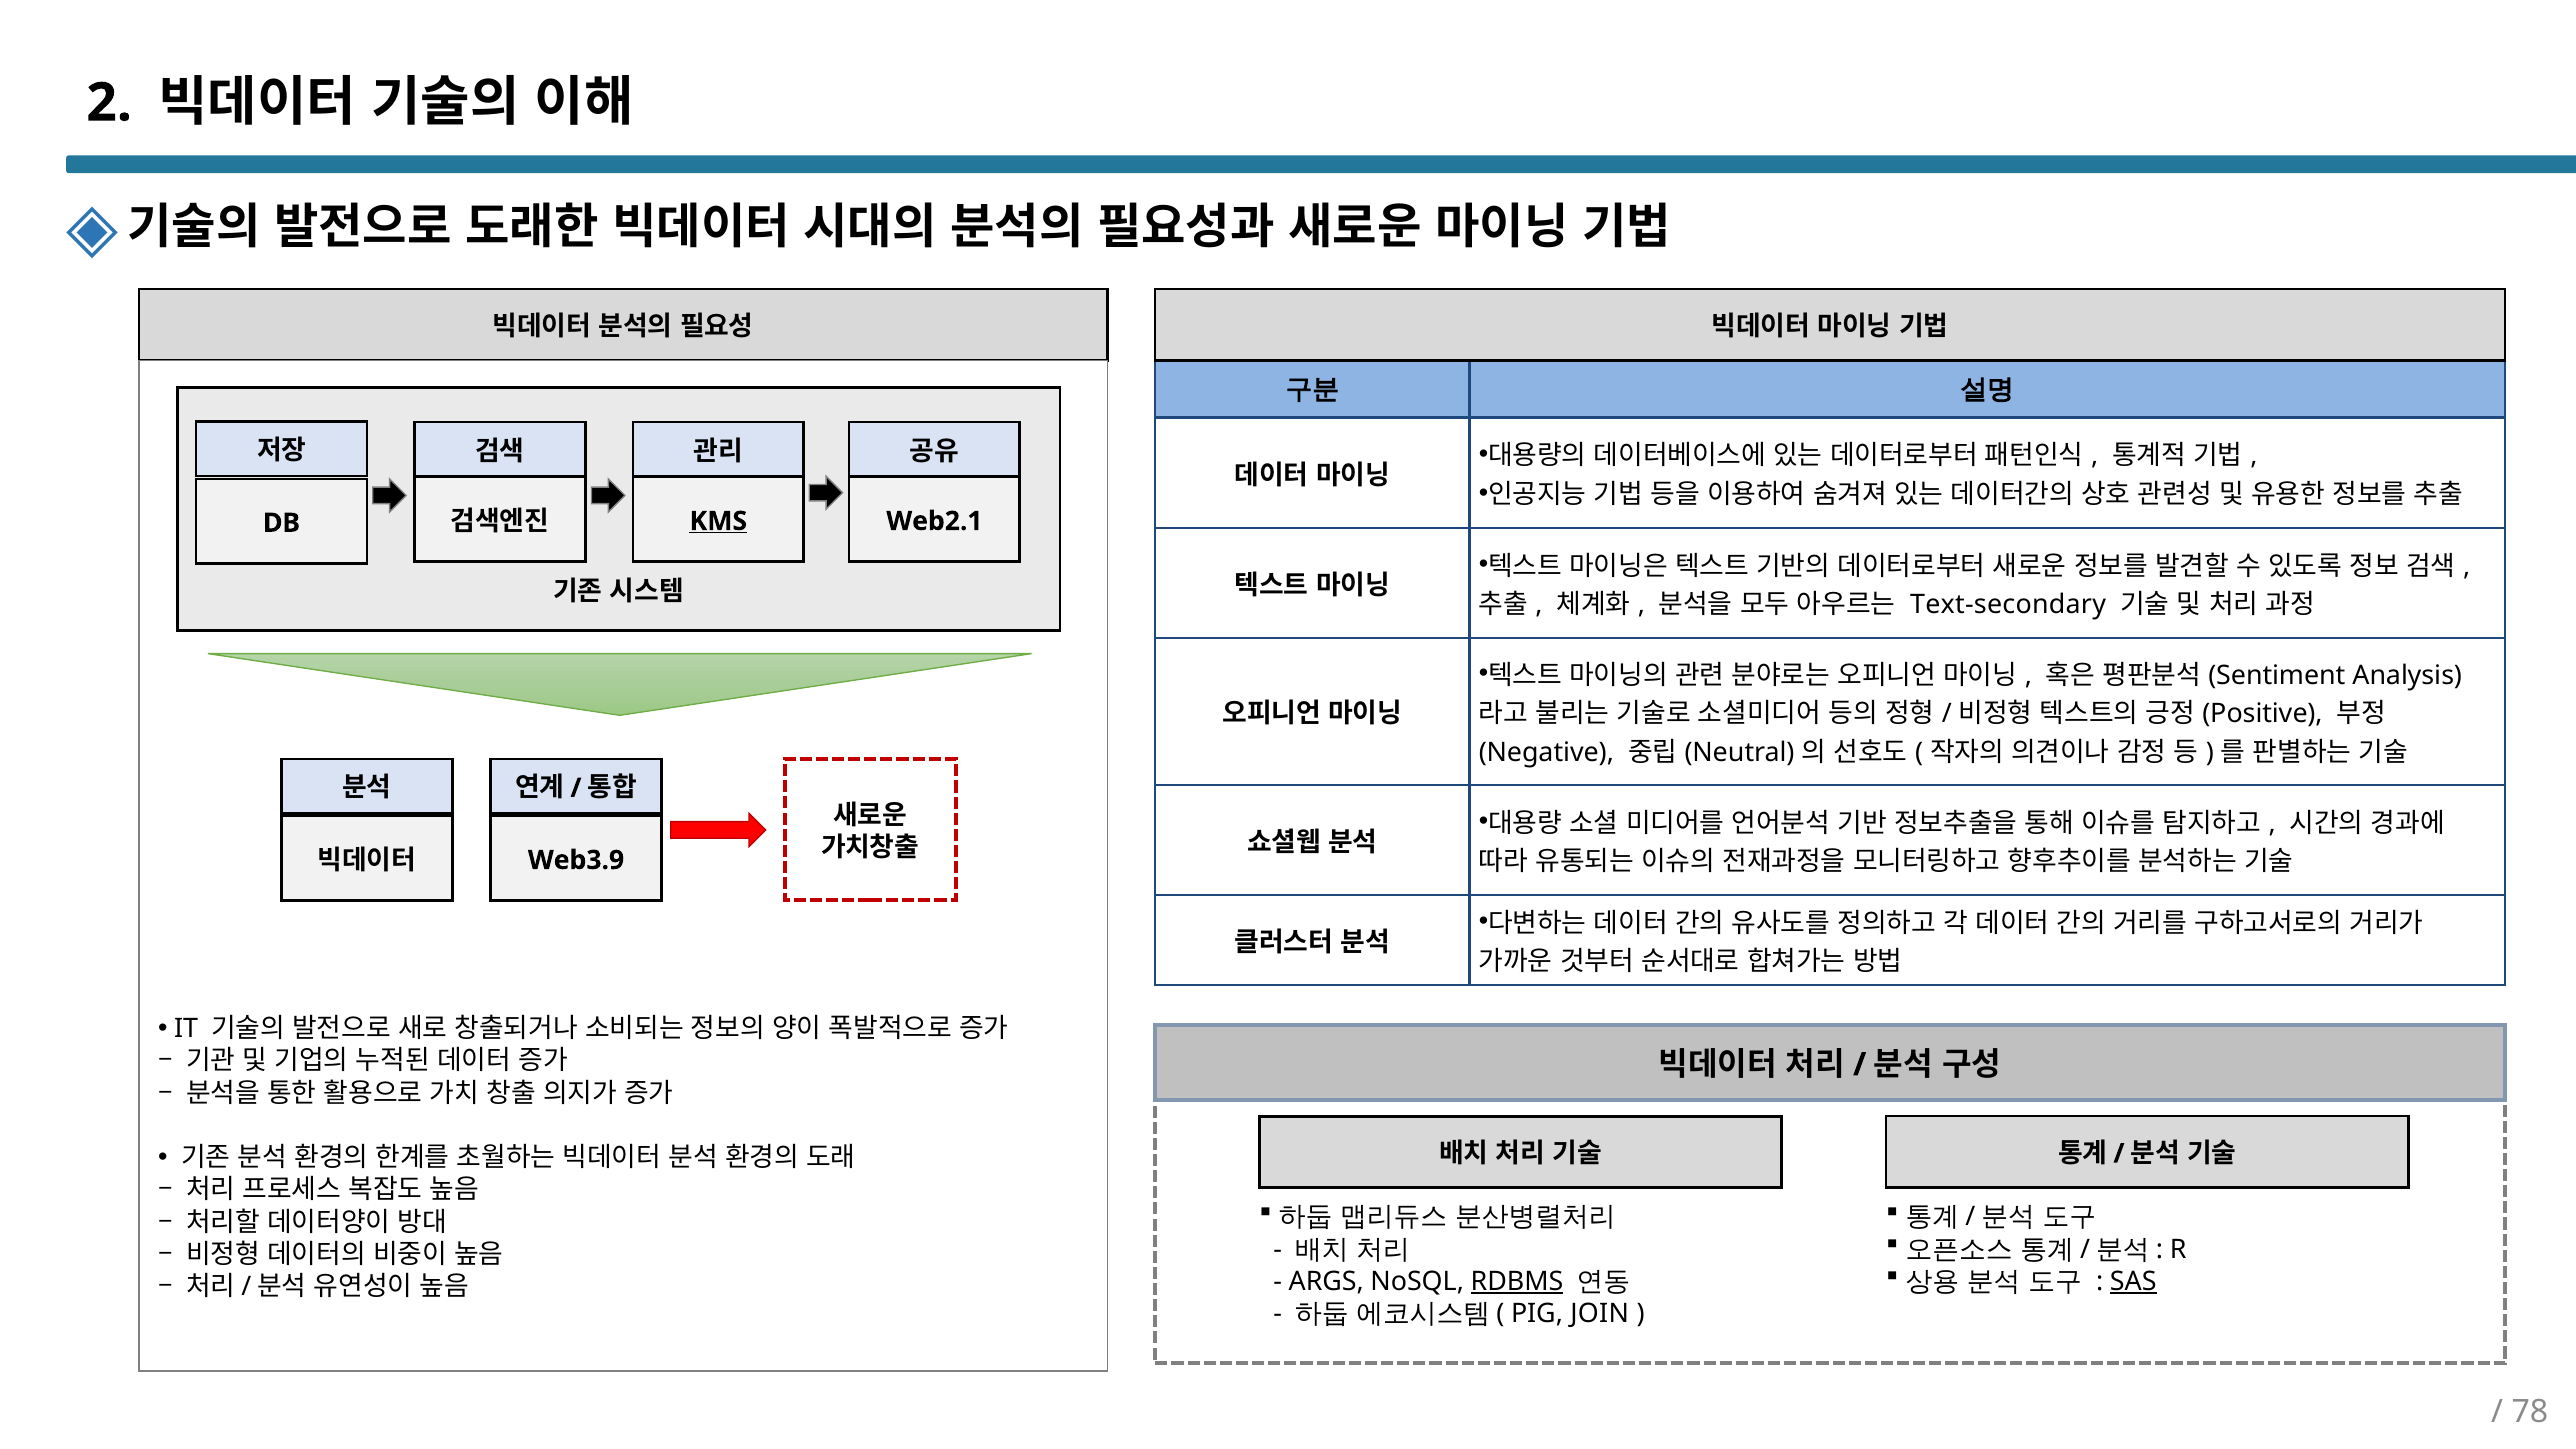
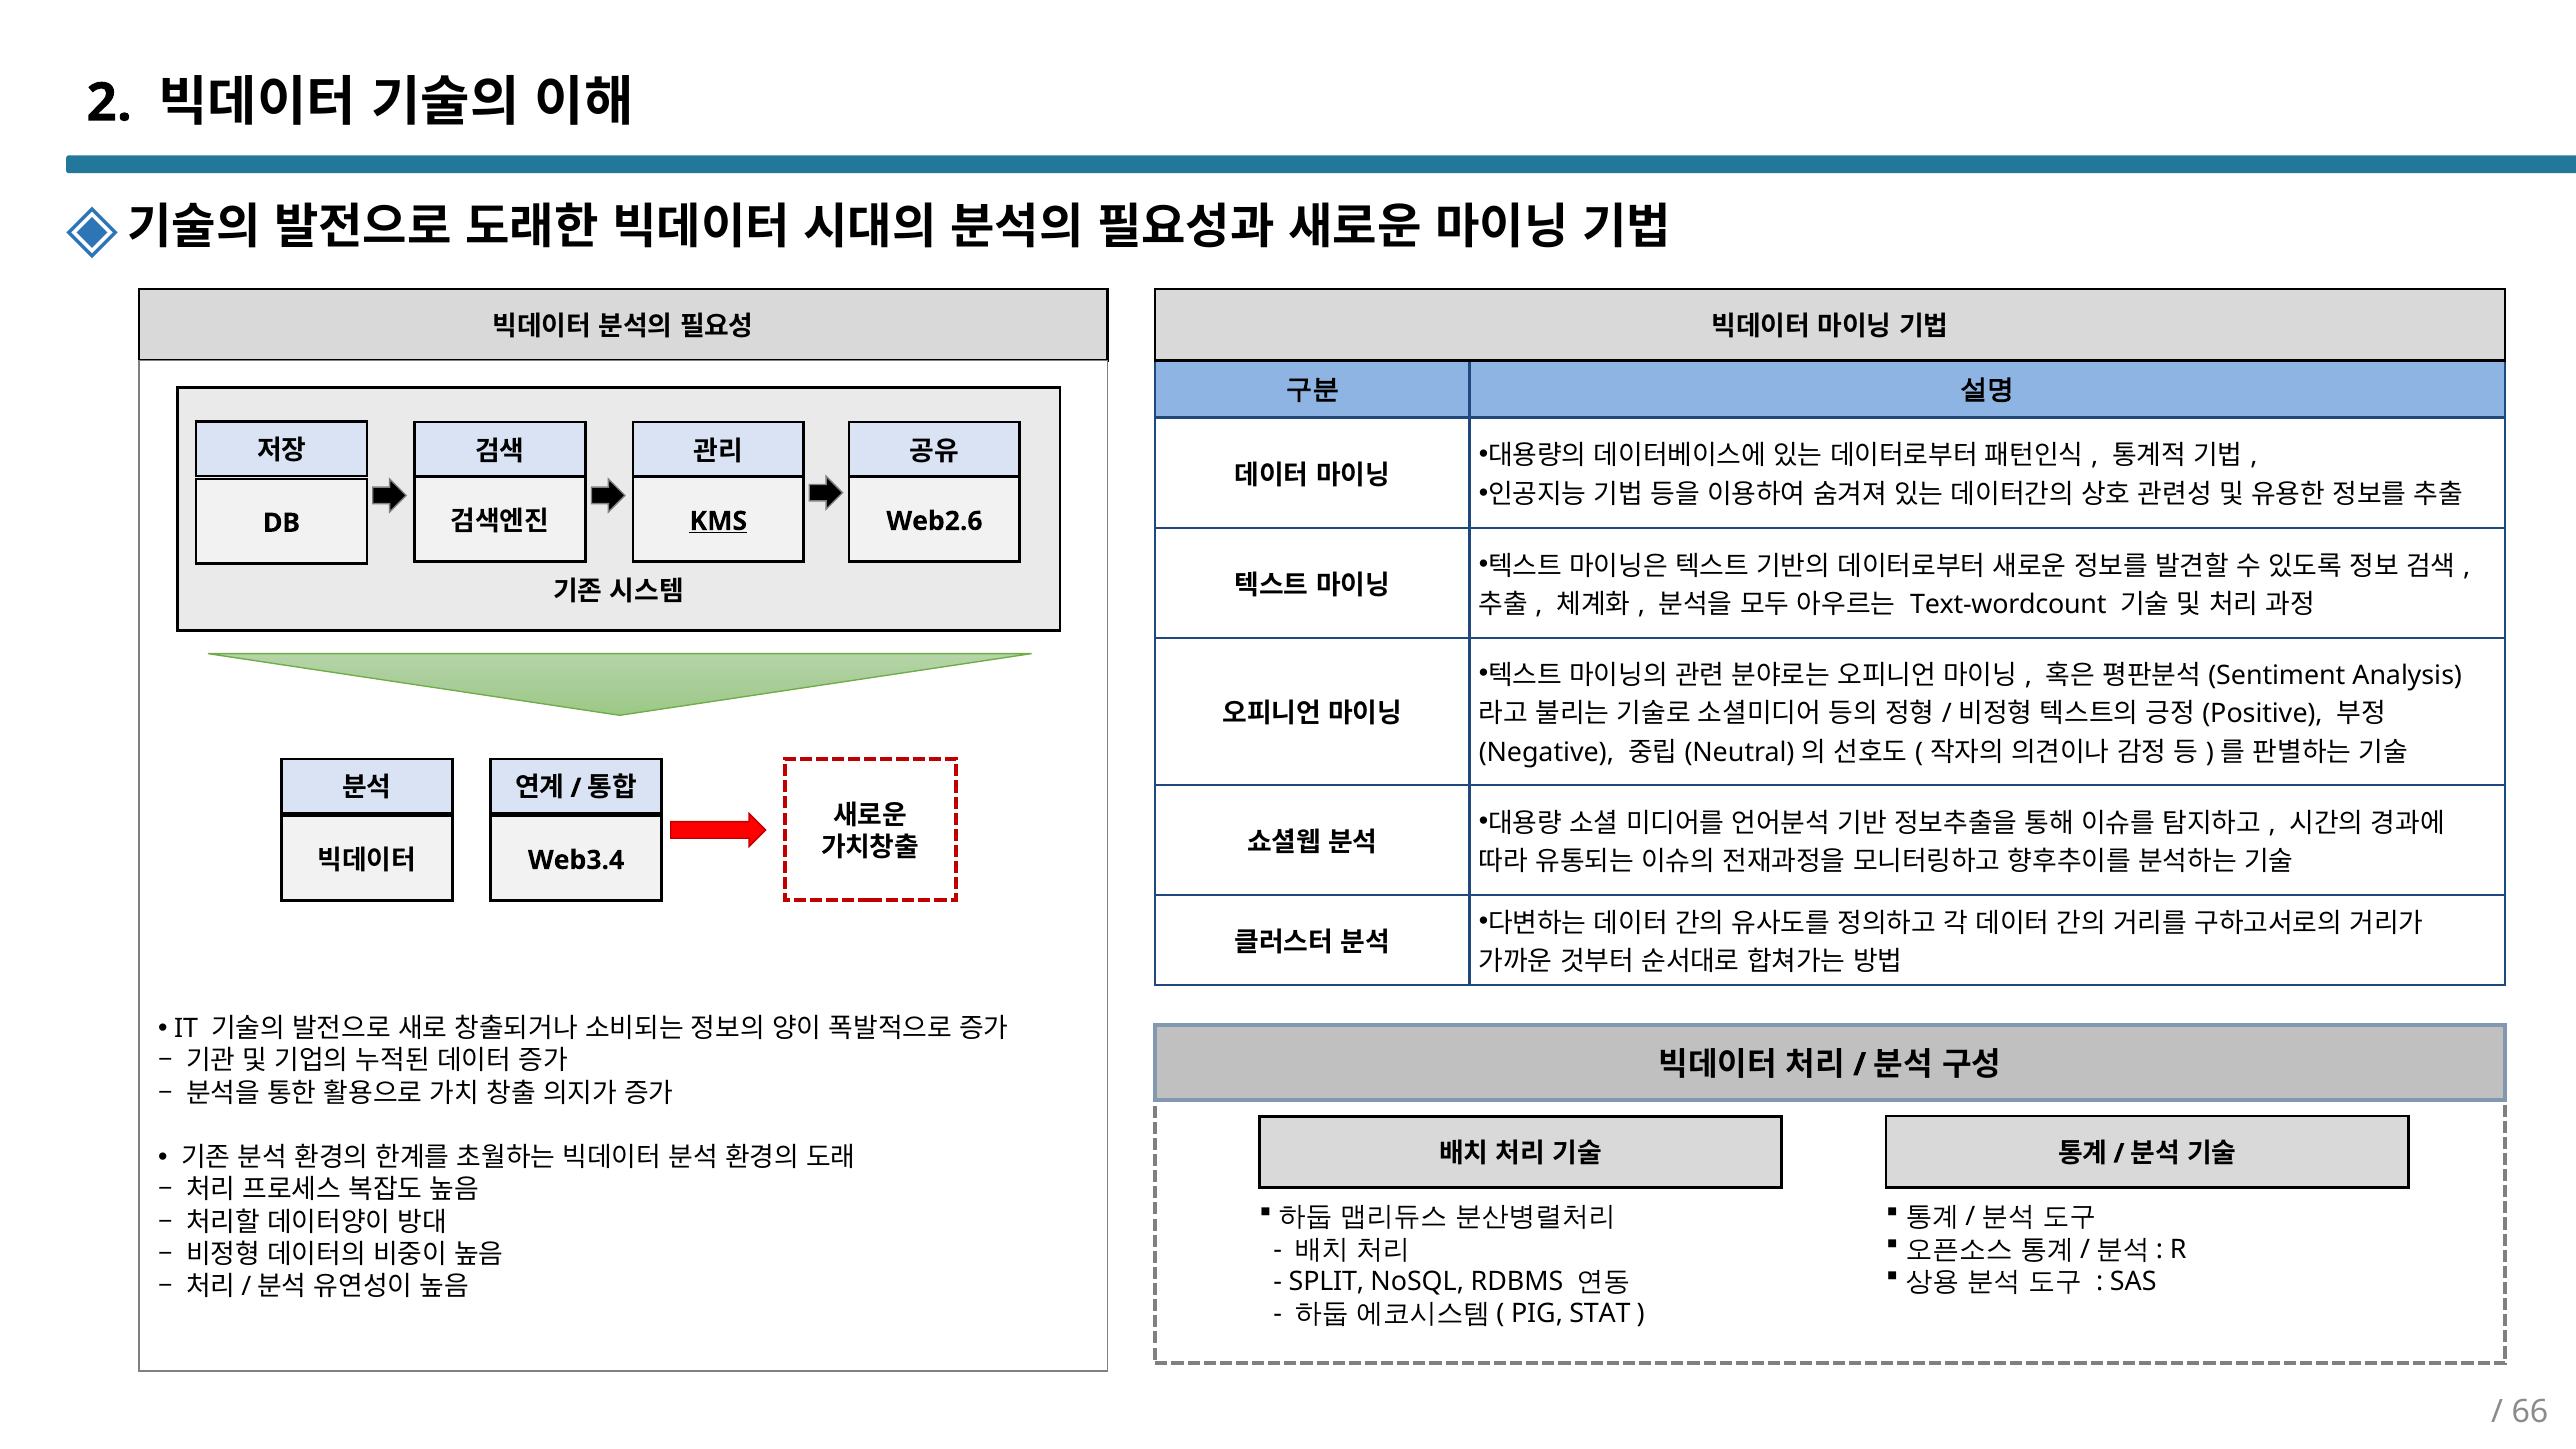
Web2.1: Web2.1 -> Web2.6
Text-secondary: Text-secondary -> Text-wordcount
Web3.9: Web3.9 -> Web3.4
SAS underline: present -> none
ARGS: ARGS -> SPLIT
RDBMS underline: present -> none
JOIN: JOIN -> STAT
78: 78 -> 66
